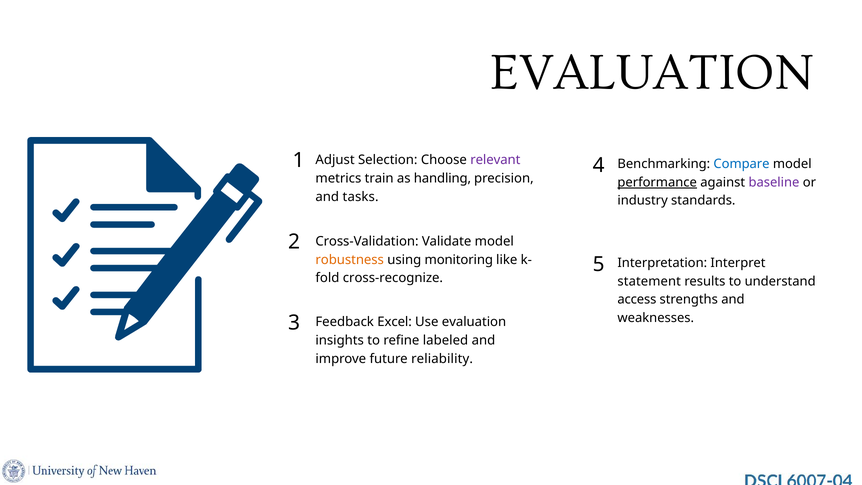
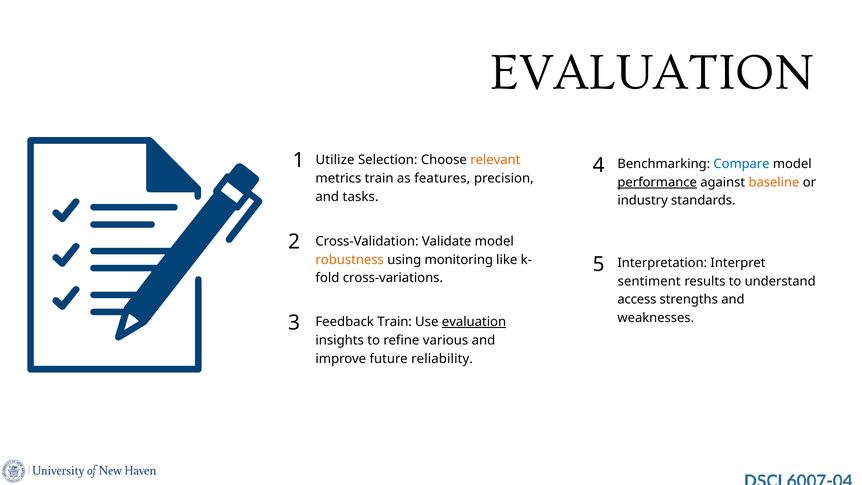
Adjust: Adjust -> Utilize
relevant colour: purple -> orange
handling: handling -> features
baseline colour: purple -> orange
cross-recognize: cross-recognize -> cross-variations
statement: statement -> sentiment
Feedback Excel: Excel -> Train
evaluation at (474, 322) underline: none -> present
labeled: labeled -> various
